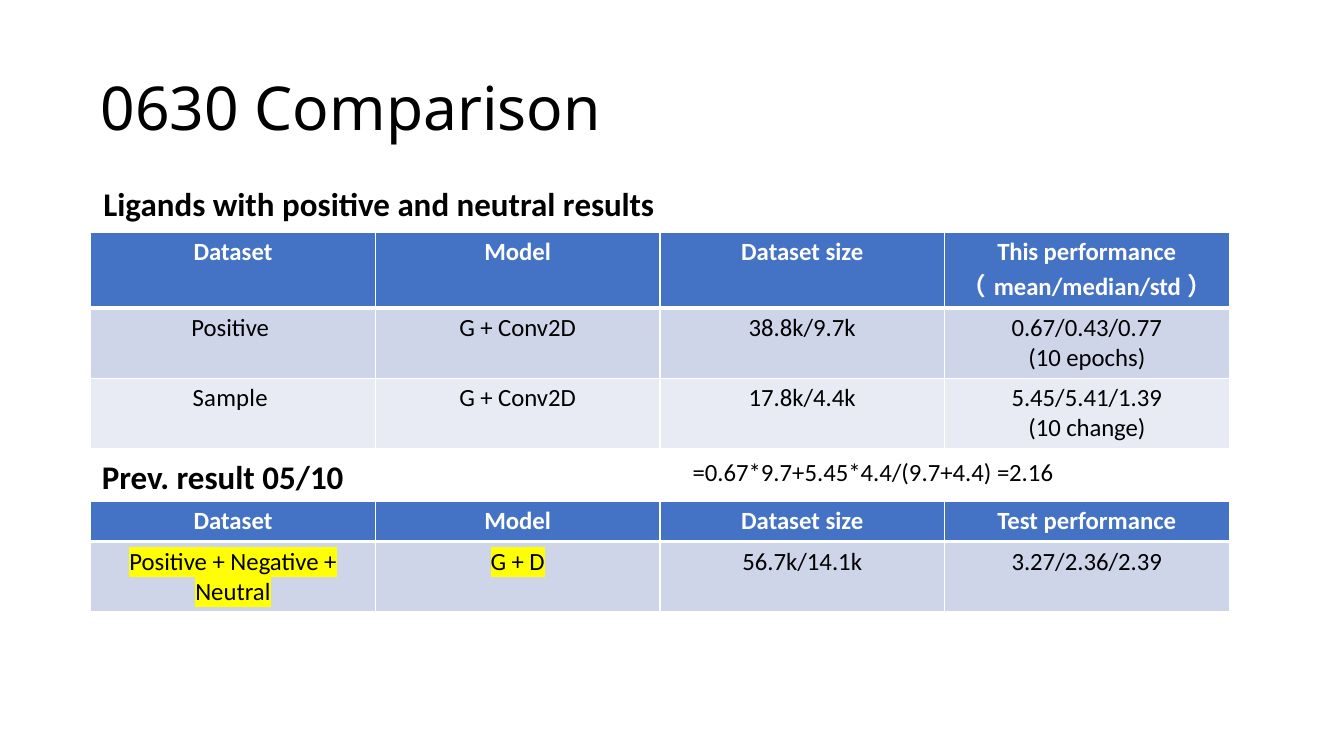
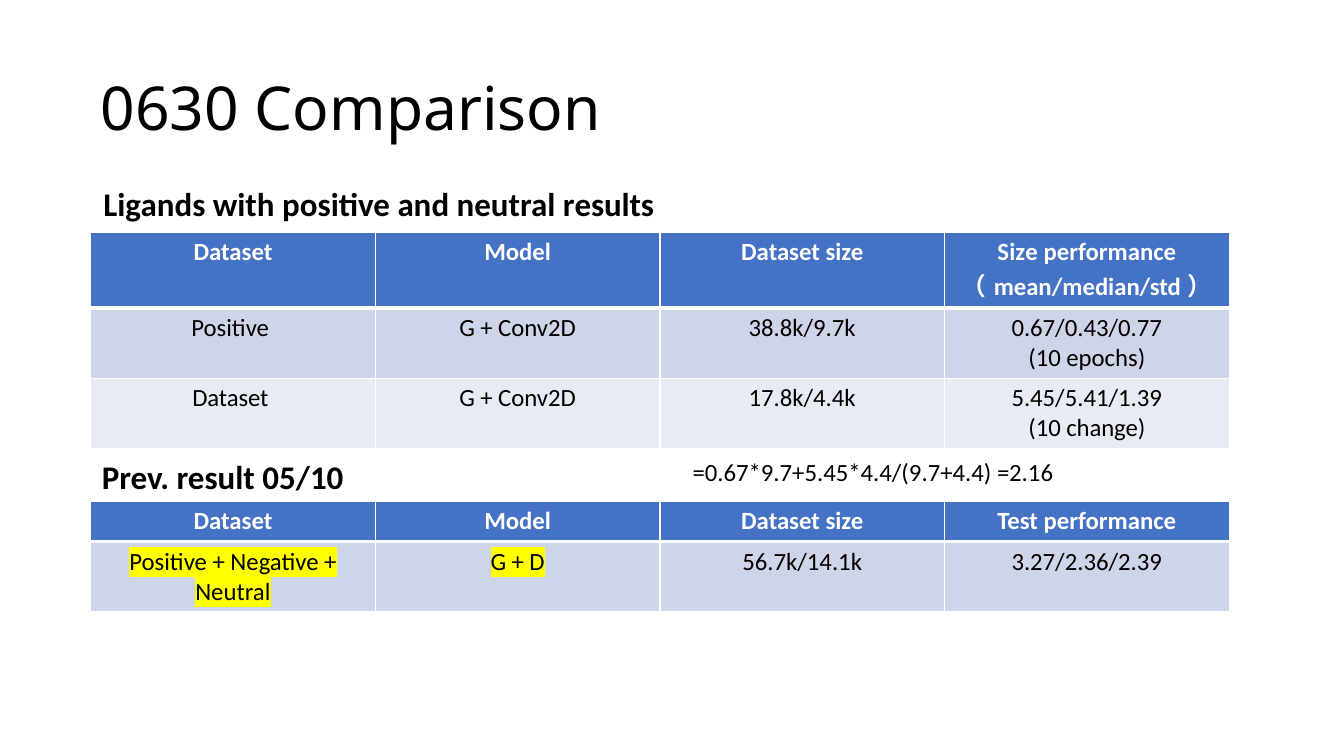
size This: This -> Size
Sample at (230, 399): Sample -> Dataset
